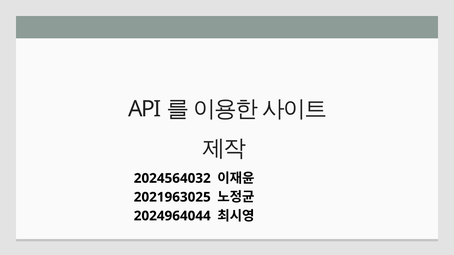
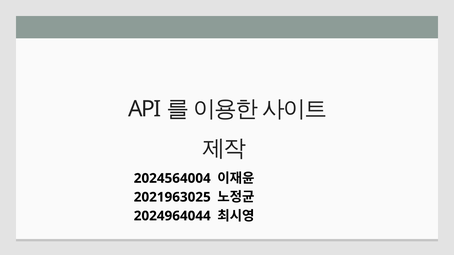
2024564032: 2024564032 -> 2024564004
